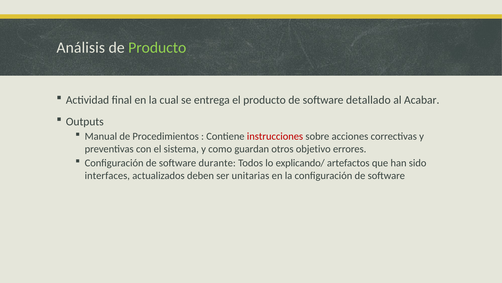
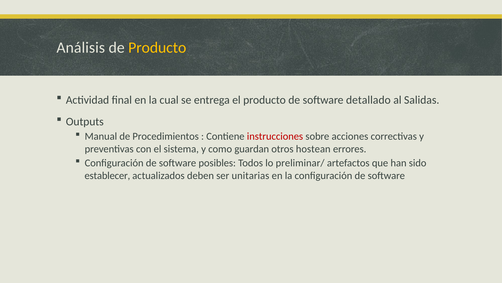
Producto at (157, 47) colour: light green -> yellow
Acabar: Acabar -> Salidas
objetivo: objetivo -> hostean
durante: durante -> posibles
explicando/: explicando/ -> preliminar/
interfaces: interfaces -> establecer
